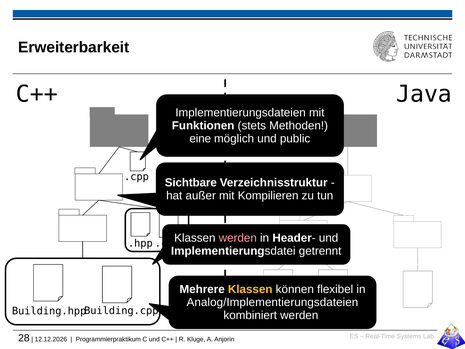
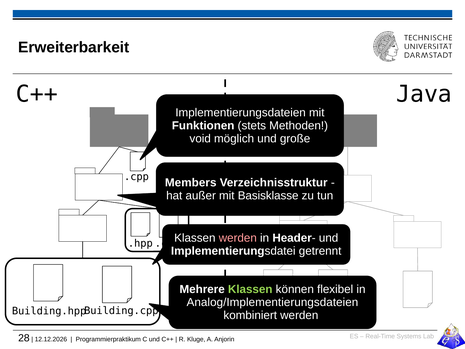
eine: eine -> void
public: public -> große
Sichtbare: Sichtbare -> Members
Kompilieren: Kompilieren -> Basisklasse
Klassen at (250, 289) colour: yellow -> light green
